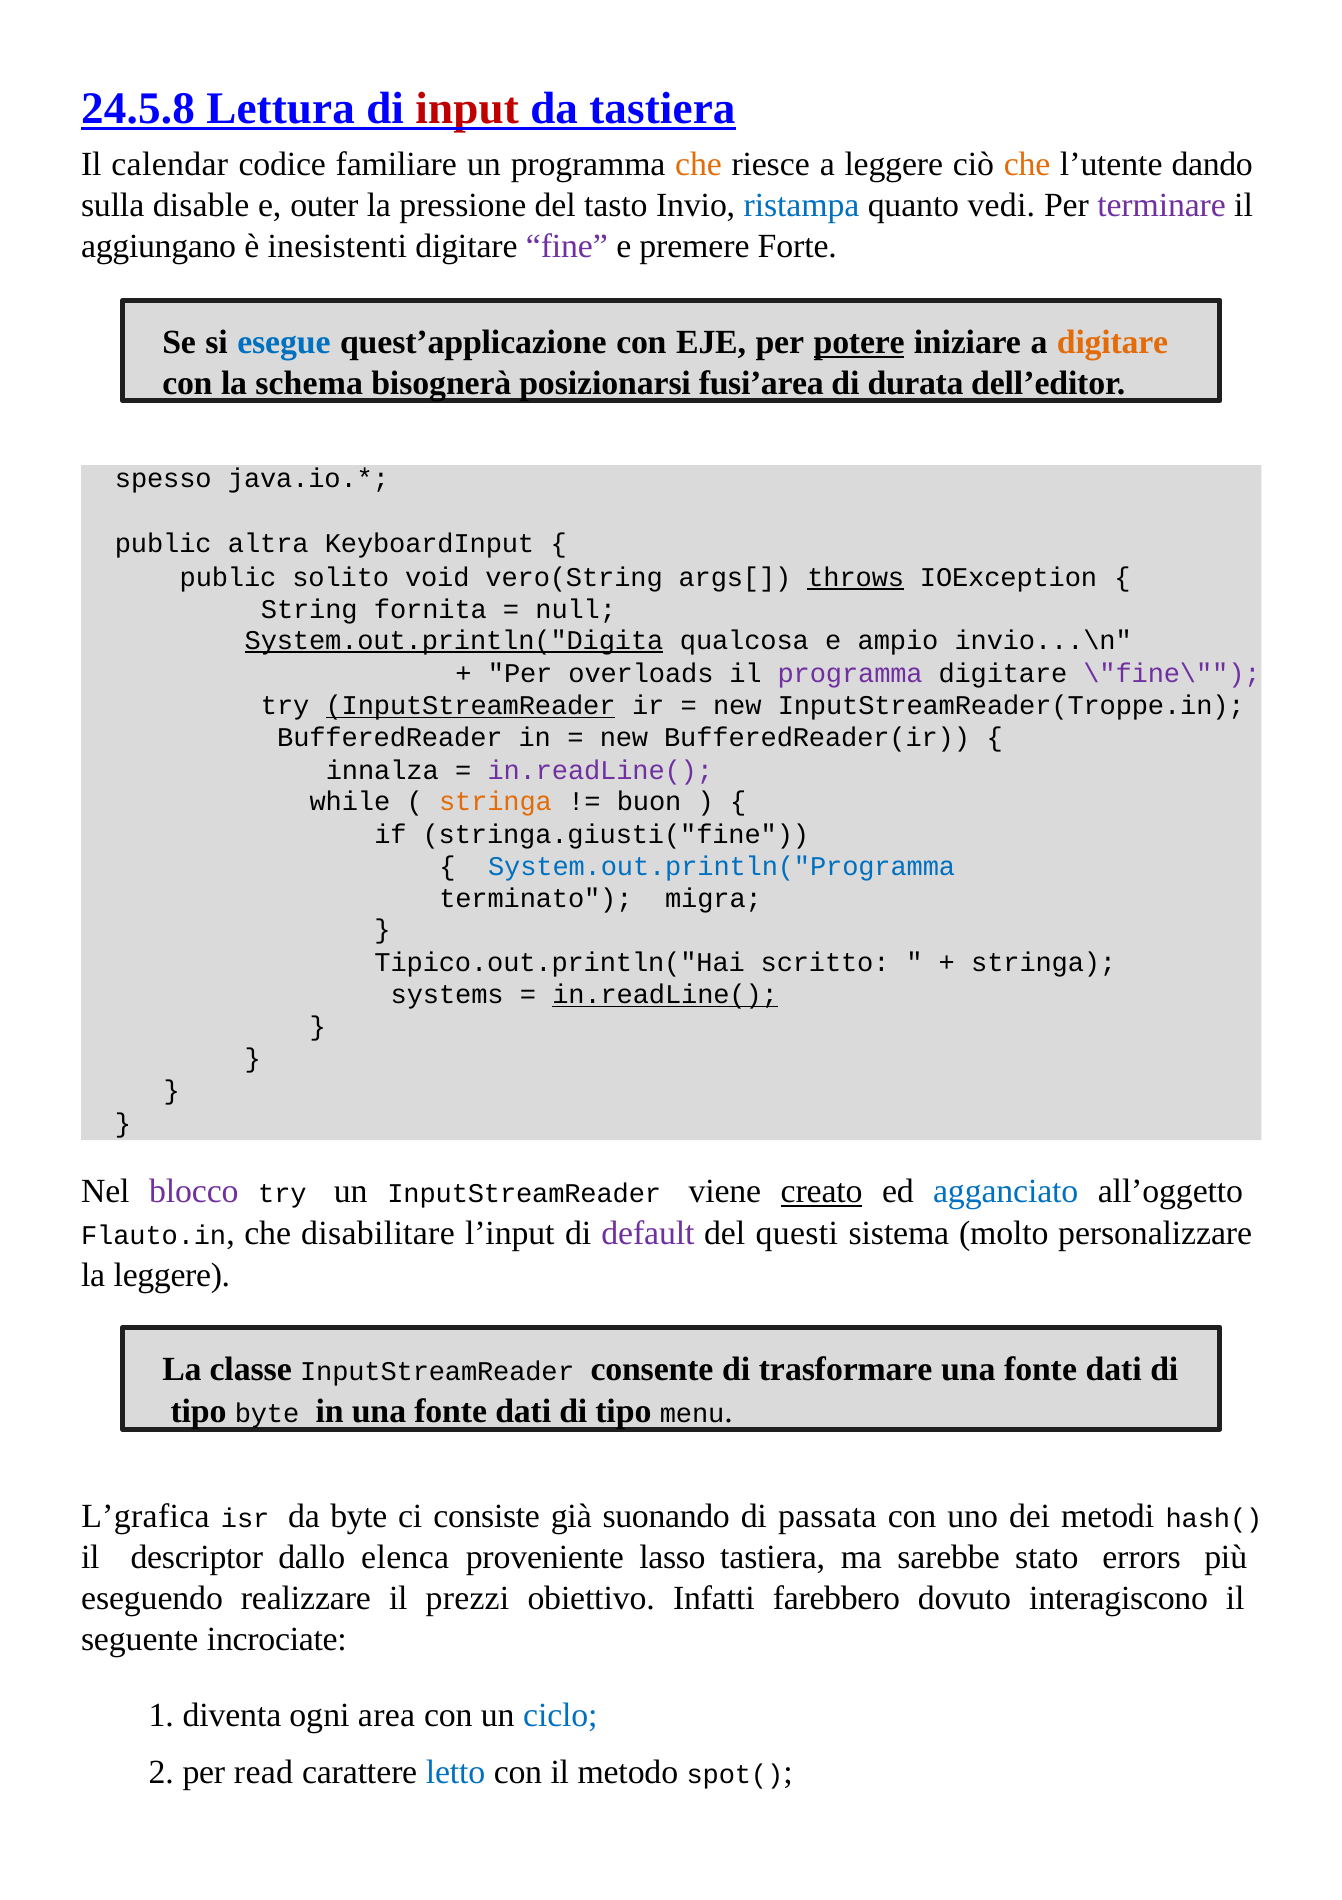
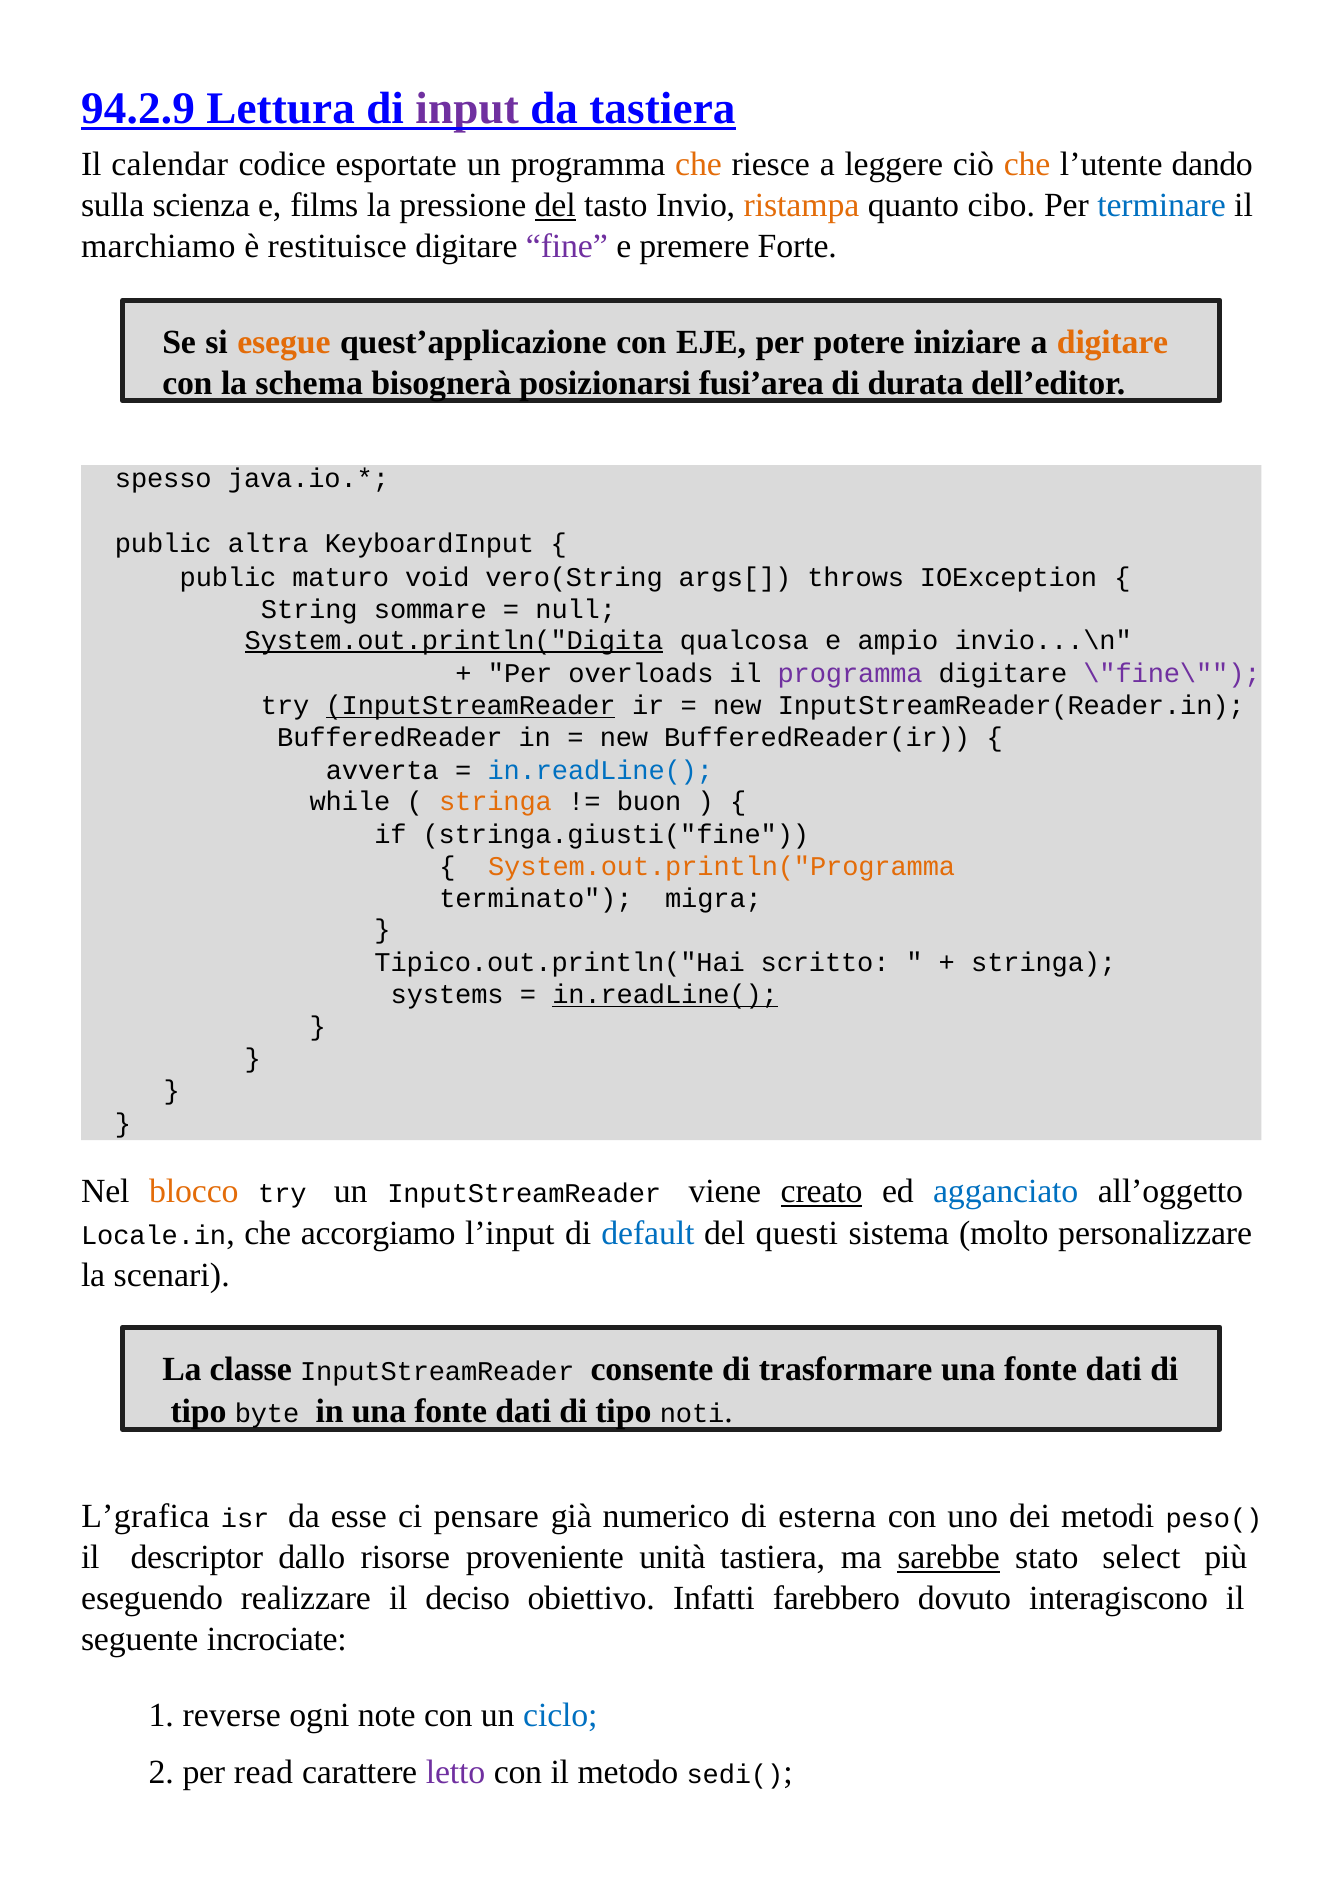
24.5.8: 24.5.8 -> 94.2.9
input colour: red -> purple
familiare: familiare -> esportate
disable: disable -> scienza
outer: outer -> films
del at (555, 205) underline: none -> present
ristampa colour: blue -> orange
vedi: vedi -> cibo
terminare colour: purple -> blue
aggiungano: aggiungano -> marchiamo
inesistenti: inesistenti -> restituisce
esegue colour: blue -> orange
potere underline: present -> none
solito: solito -> maturo
throws underline: present -> none
fornita: fornita -> sommare
InputStreamReader(Troppe.in: InputStreamReader(Troppe.in -> InputStreamReader(Reader.in
innalza: innalza -> avverta
in.readLine( at (600, 770) colour: purple -> blue
System.out.println("Programma colour: blue -> orange
blocco colour: purple -> orange
Flauto.in: Flauto.in -> Locale.in
disabilitare: disabilitare -> accorgiamo
default colour: purple -> blue
la leggere: leggere -> scenari
menu: menu -> noti
da byte: byte -> esse
consiste: consiste -> pensare
suonando: suonando -> numerico
passata: passata -> esterna
hash(: hash( -> peso(
elenca: elenca -> risorse
lasso: lasso -> unità
sarebbe underline: none -> present
errors: errors -> select
prezzi: prezzi -> deciso
diventa: diventa -> reverse
area: area -> note
letto colour: blue -> purple
spot(: spot( -> sedi(
